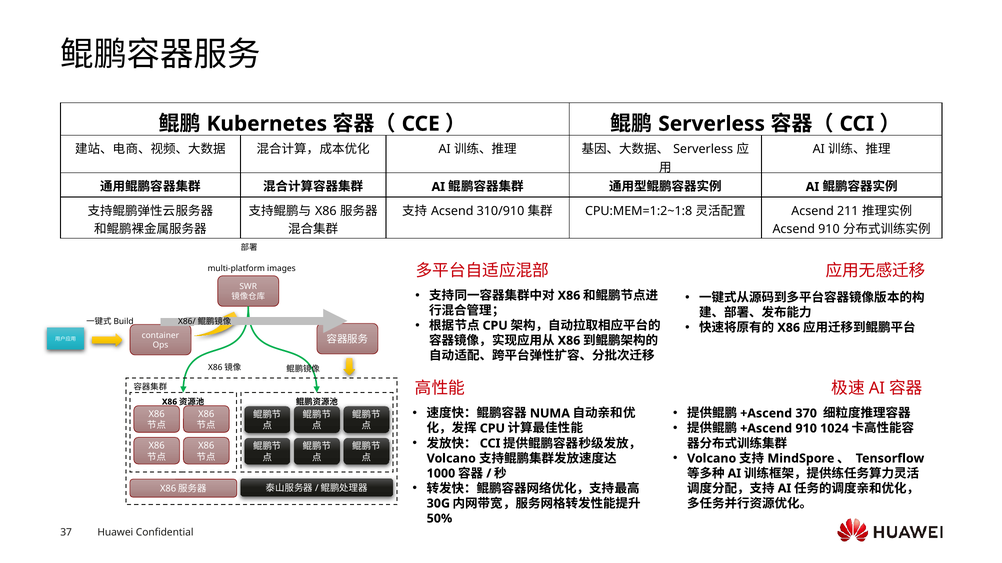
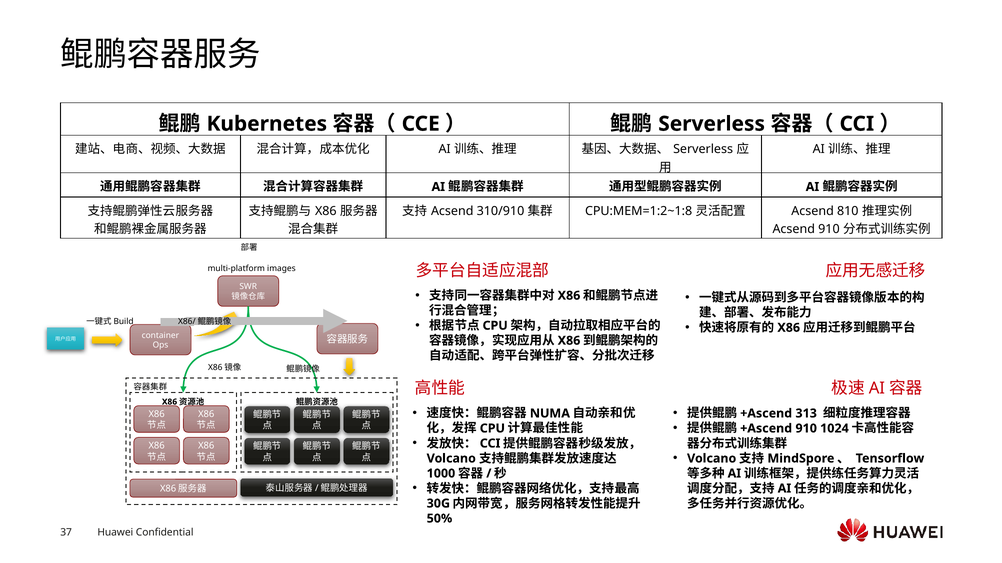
211: 211 -> 810
370: 370 -> 313
